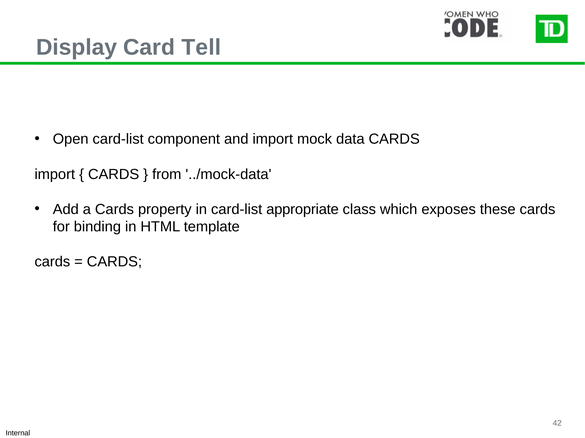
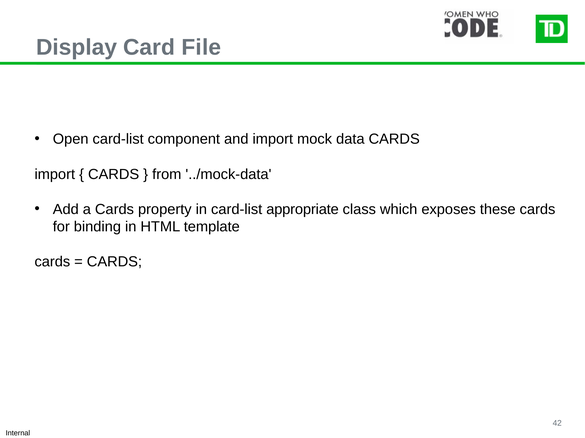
Tell: Tell -> File
